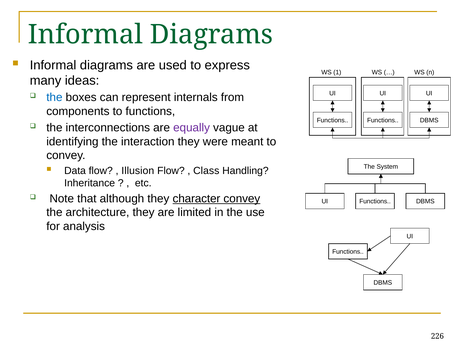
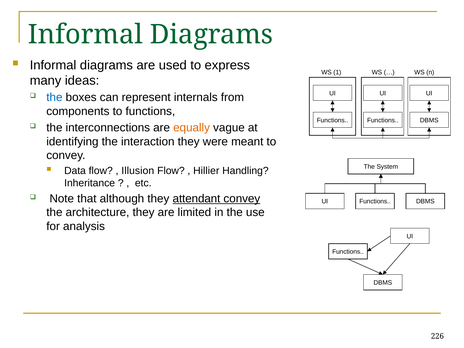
equally colour: purple -> orange
Class: Class -> Hillier
character: character -> attendant
